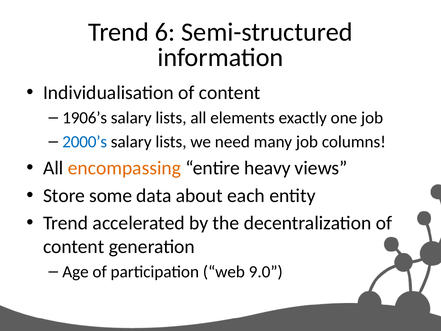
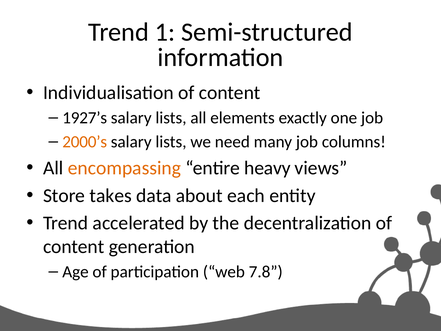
6: 6 -> 1
1906’s: 1906’s -> 1927’s
2000’s colour: blue -> orange
some: some -> takes
9.0: 9.0 -> 7.8
